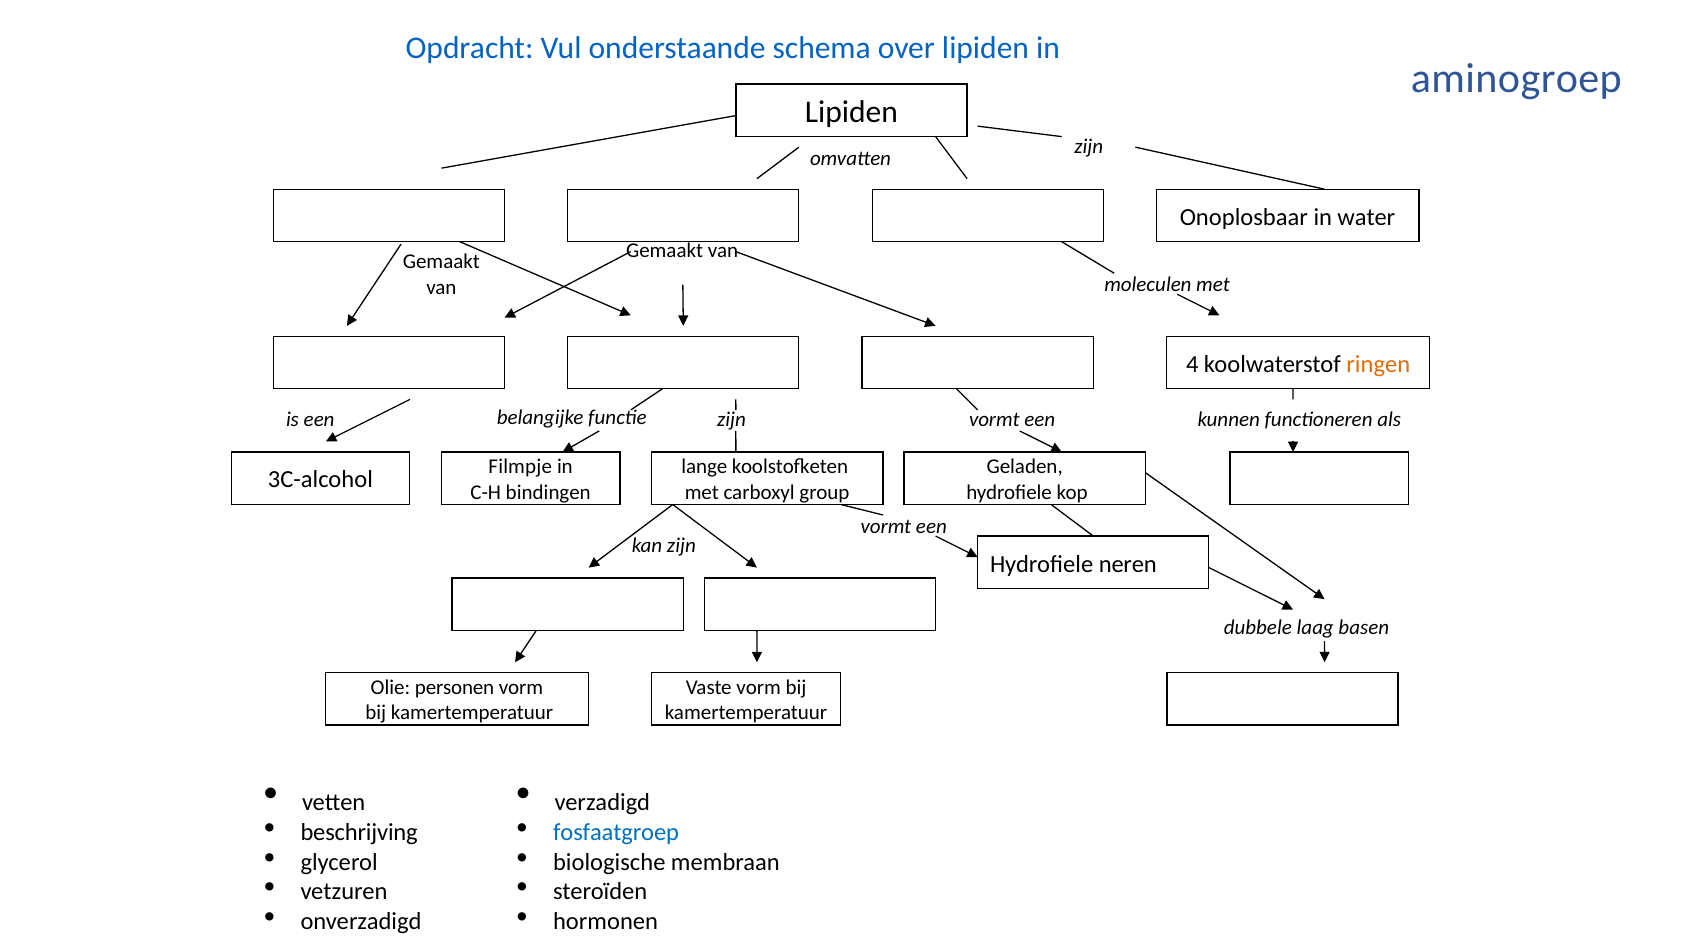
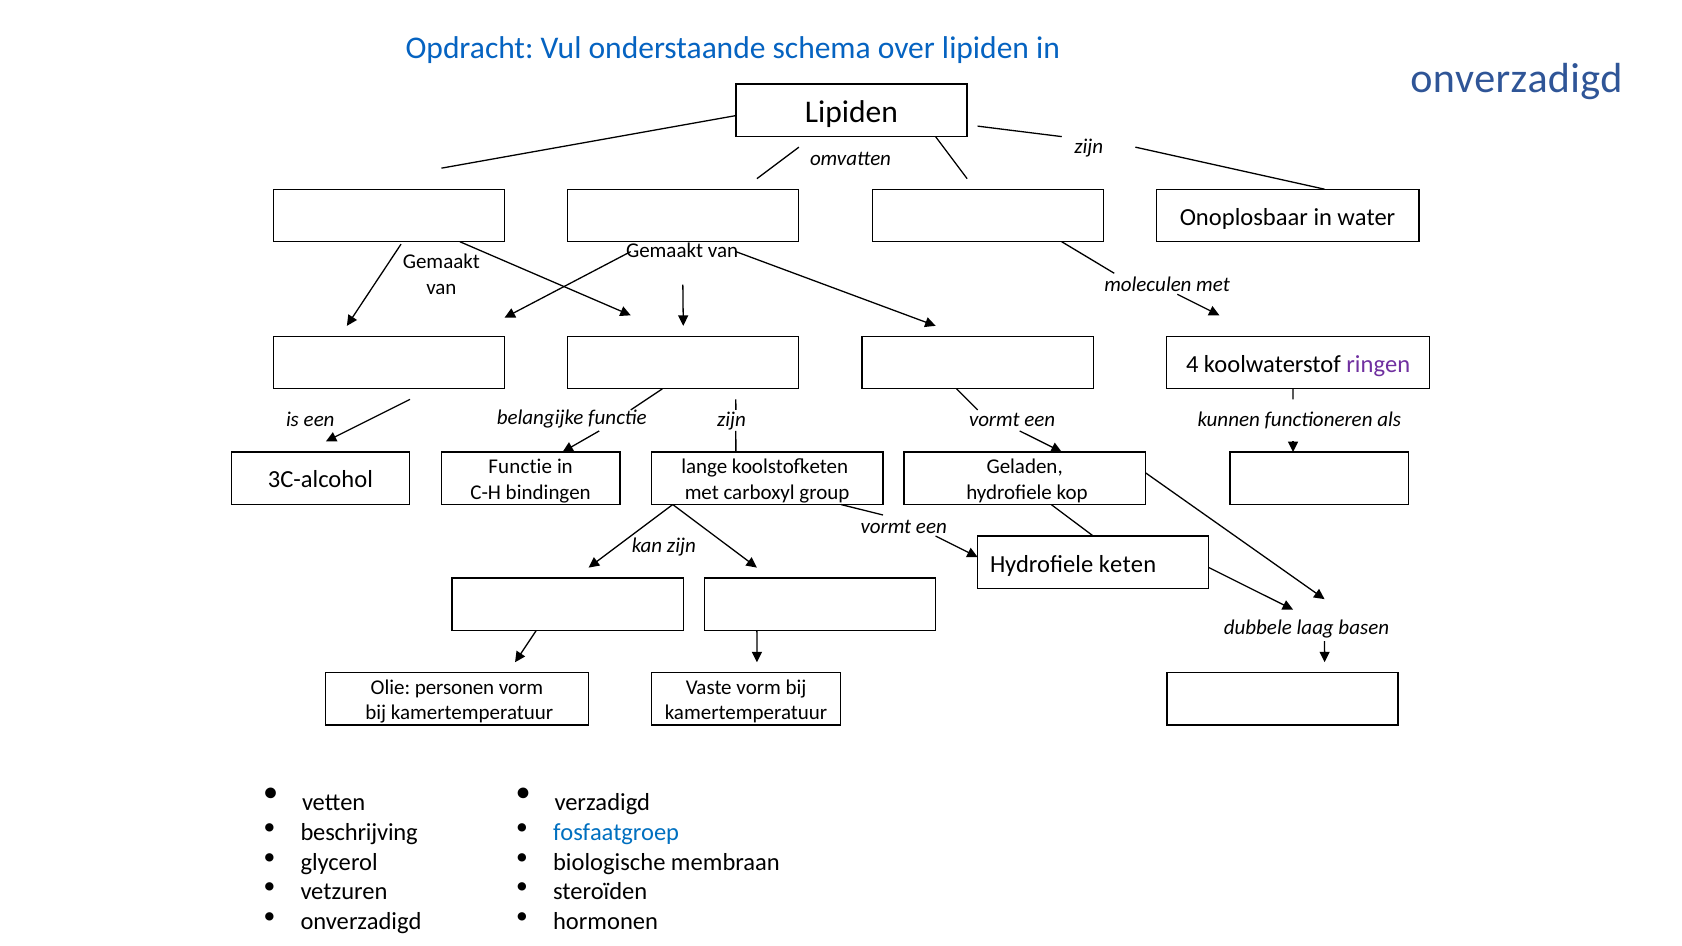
aminogroep at (1516, 79): aminogroep -> onverzadigd
ringen colour: orange -> purple
Filmpje at (520, 467): Filmpje -> Functie
neren: neren -> keten
